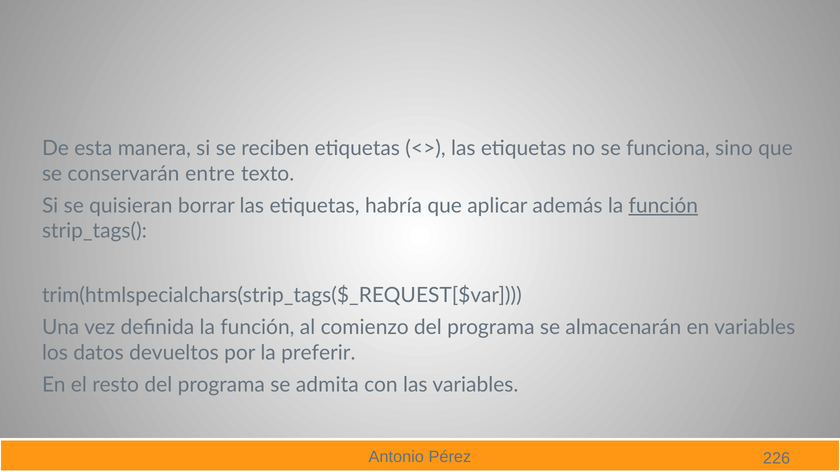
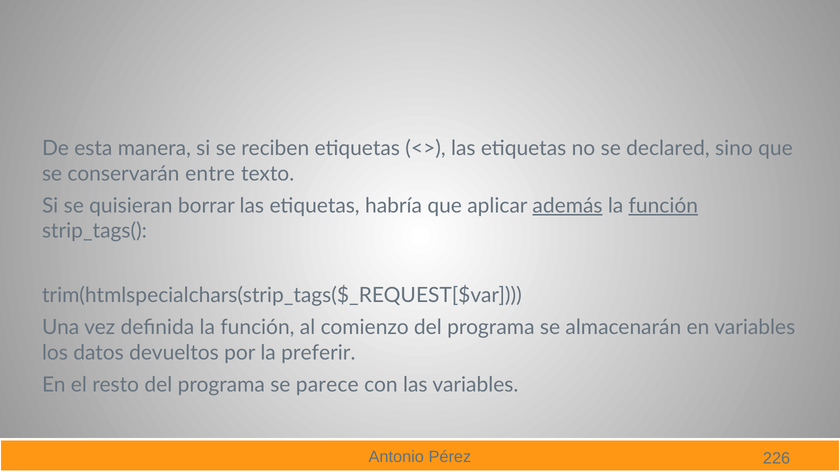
funciona: funciona -> declared
además underline: none -> present
admita: admita -> parece
